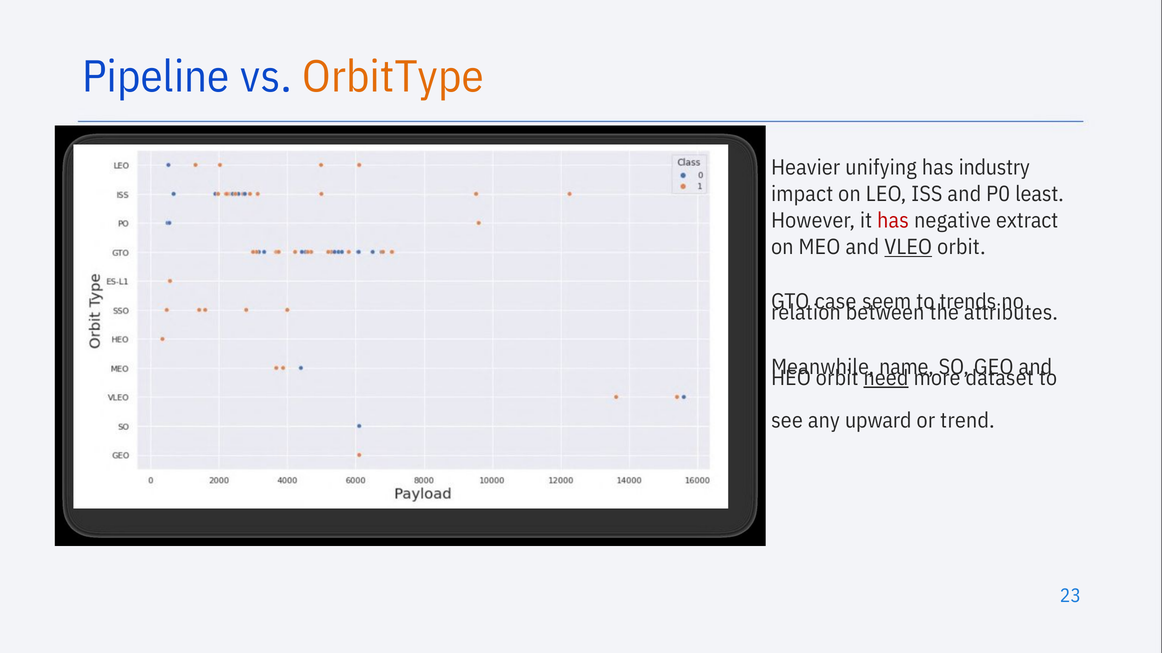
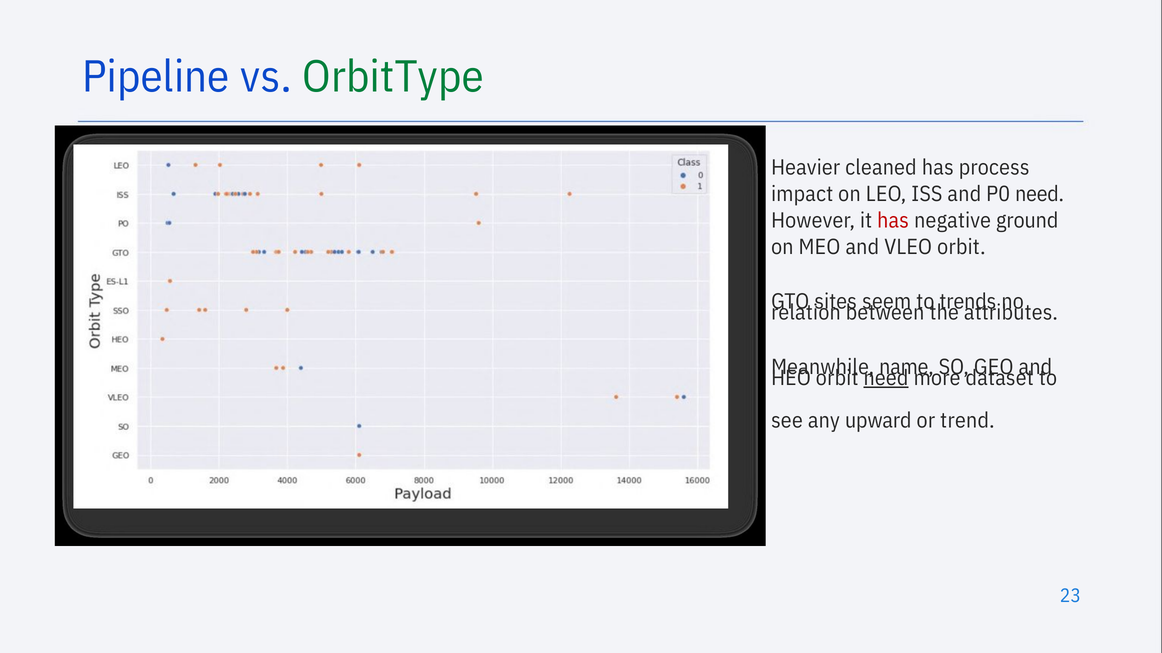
OrbitType colour: orange -> green
unifying: unifying -> cleaned
industry: industry -> process
P0 least: least -> need
extract: extract -> ground
VLEO underline: present -> none
case: case -> sites
